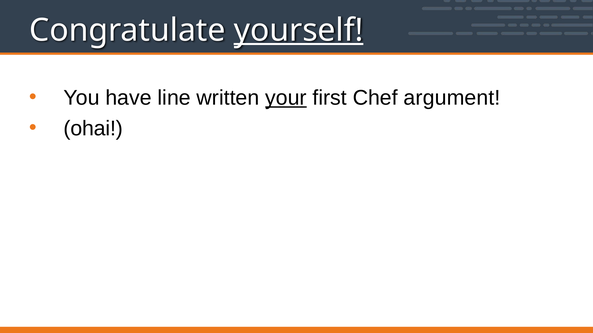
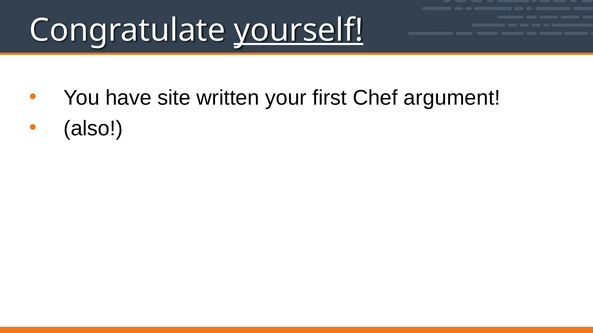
line: line -> site
your underline: present -> none
ohai: ohai -> also
